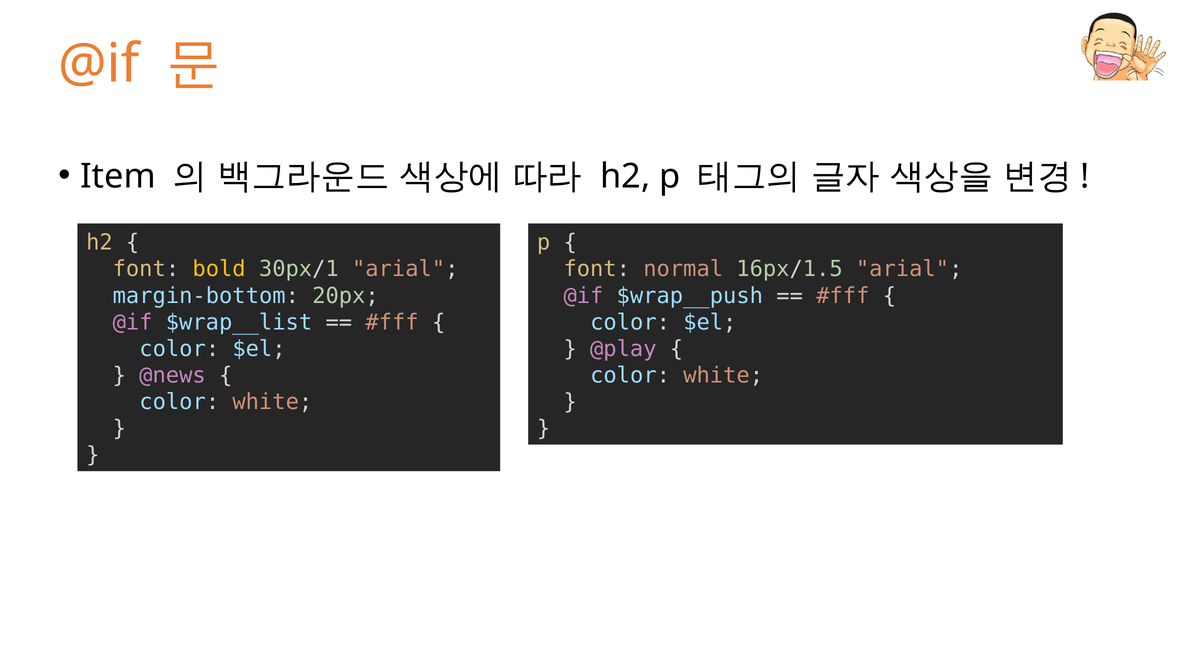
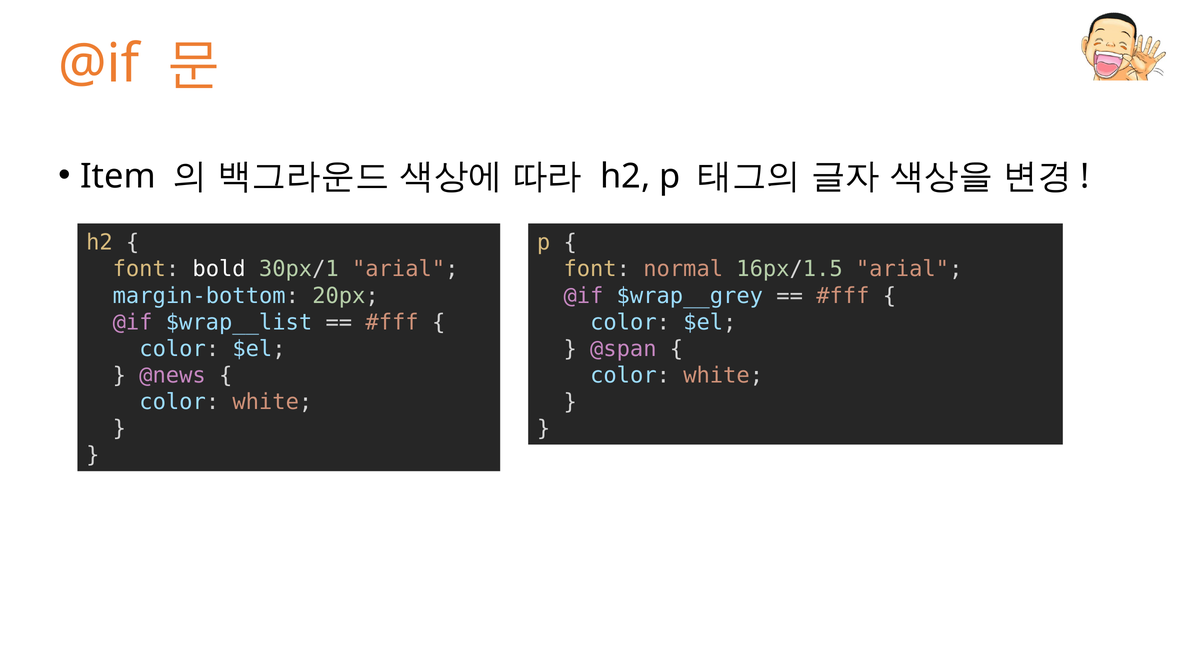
bold colour: yellow -> white
$wrap__push: $wrap__push -> $wrap__grey
@play: @play -> @span
